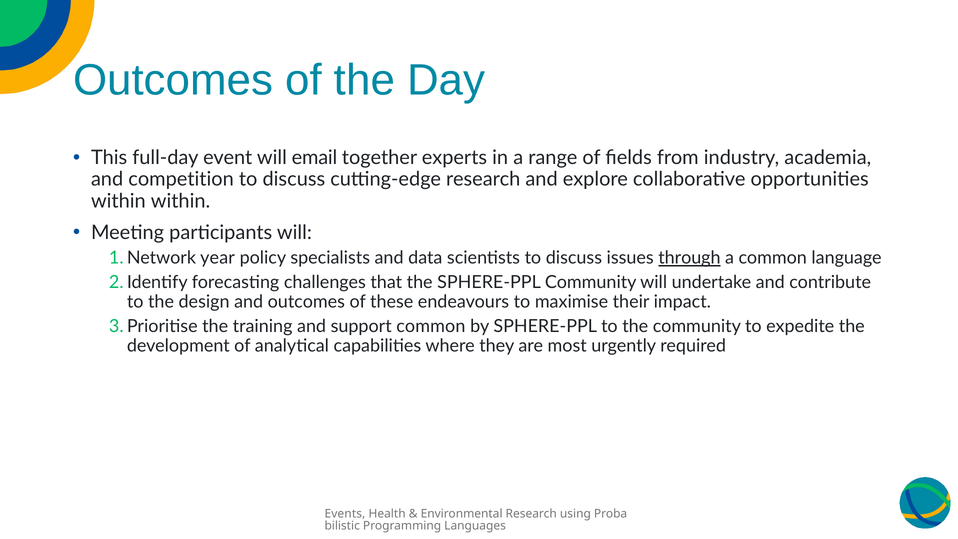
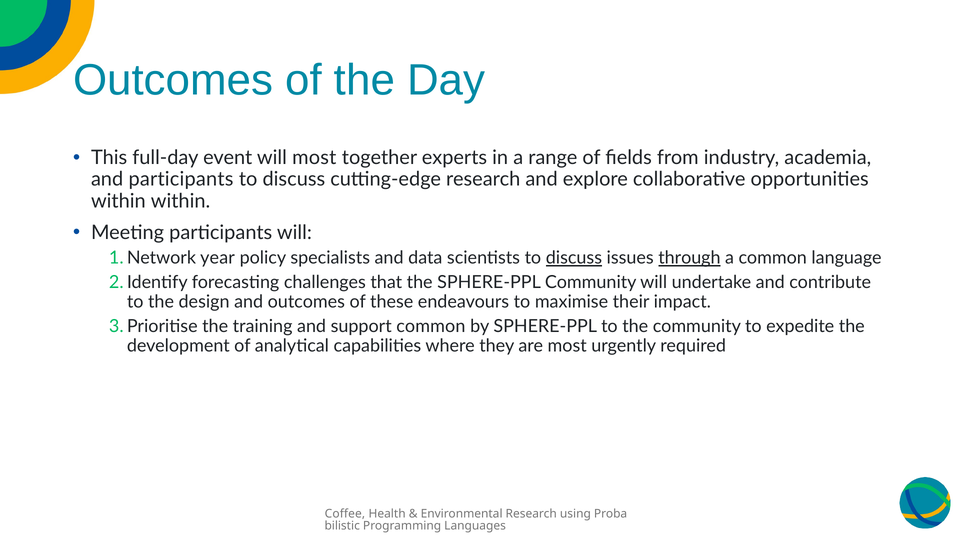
will email: email -> most
and competition: competition -> participants
discuss at (574, 258) underline: none -> present
Events: Events -> Coffee
